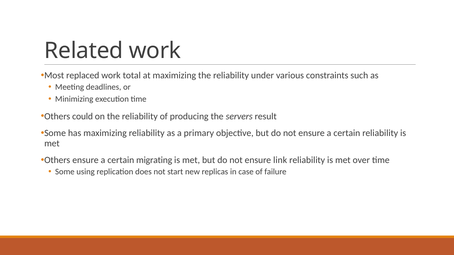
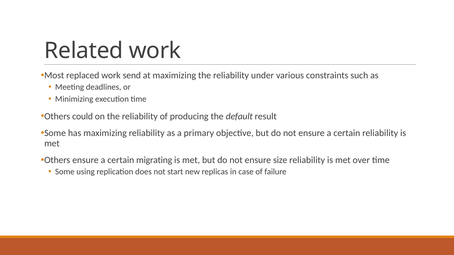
total: total -> send
servers: servers -> default
link: link -> size
